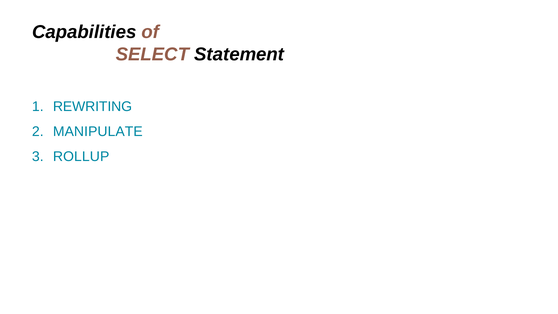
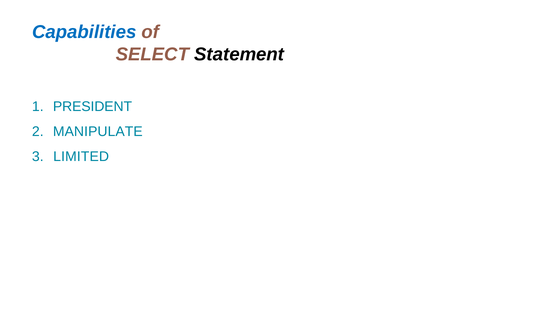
Capabilities colour: black -> blue
REWRITING: REWRITING -> PRESIDENT
ROLLUP: ROLLUP -> LIMITED
